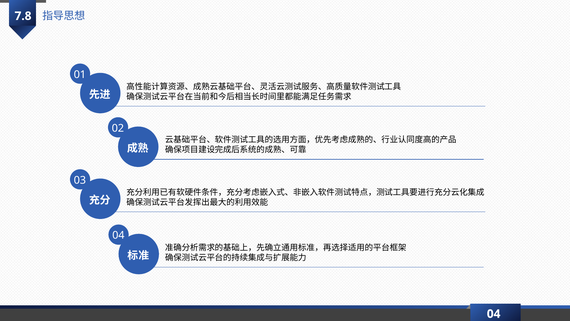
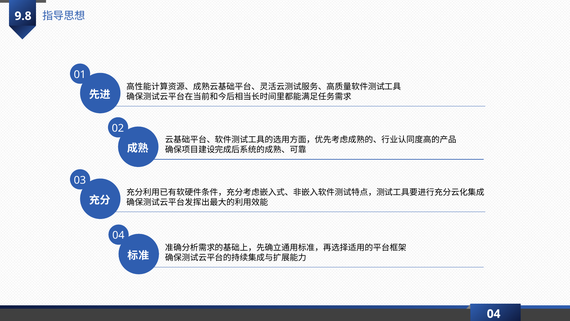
7.8: 7.8 -> 9.8
